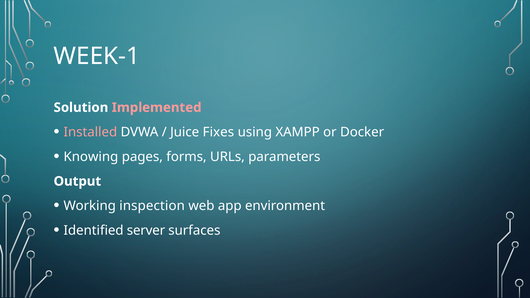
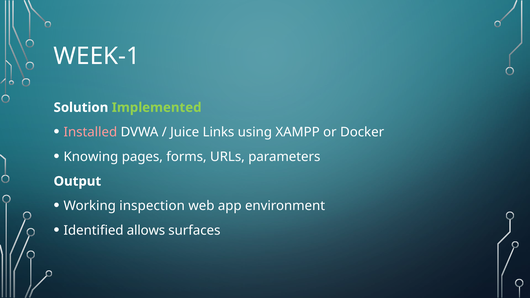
Implemented colour: pink -> light green
Fixes: Fixes -> Links
server: server -> allows
